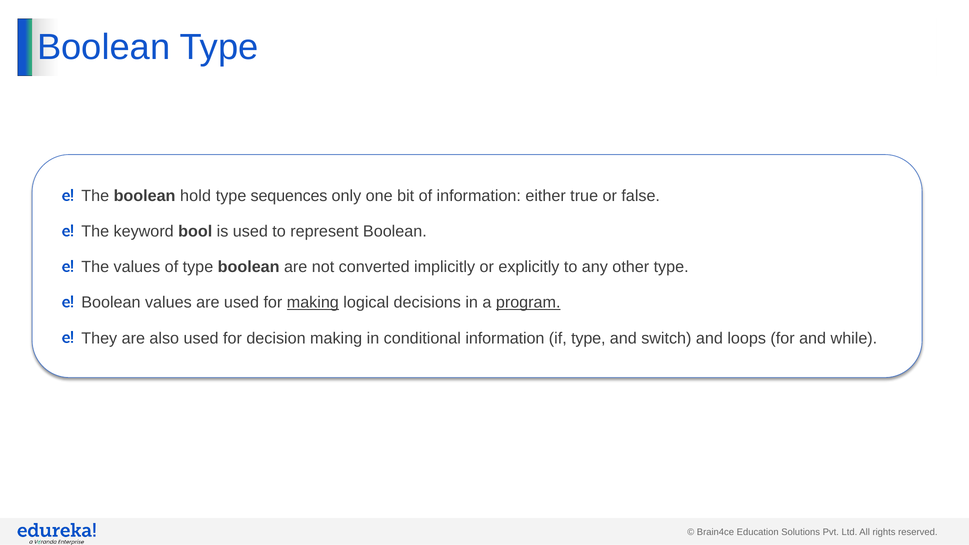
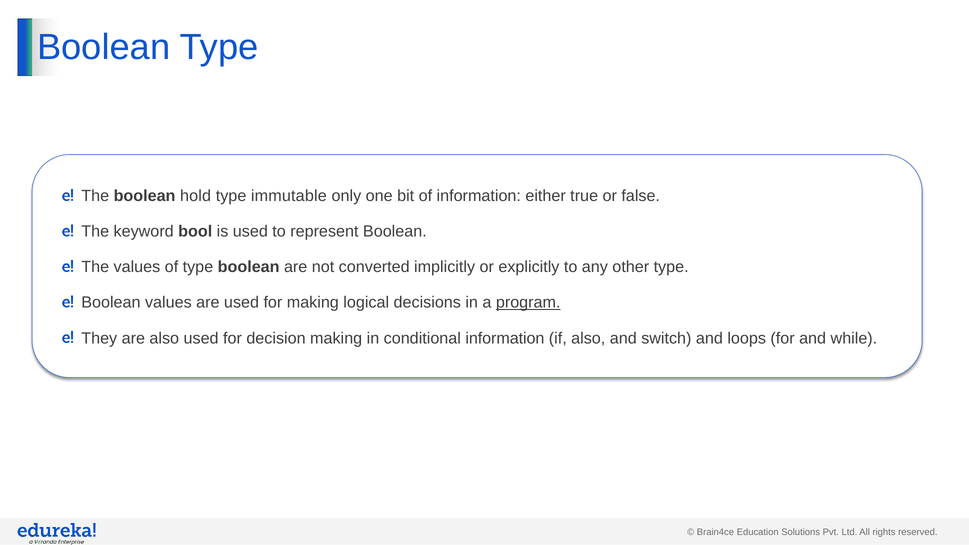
sequences: sequences -> immutable
making at (313, 303) underline: present -> none
if type: type -> also
